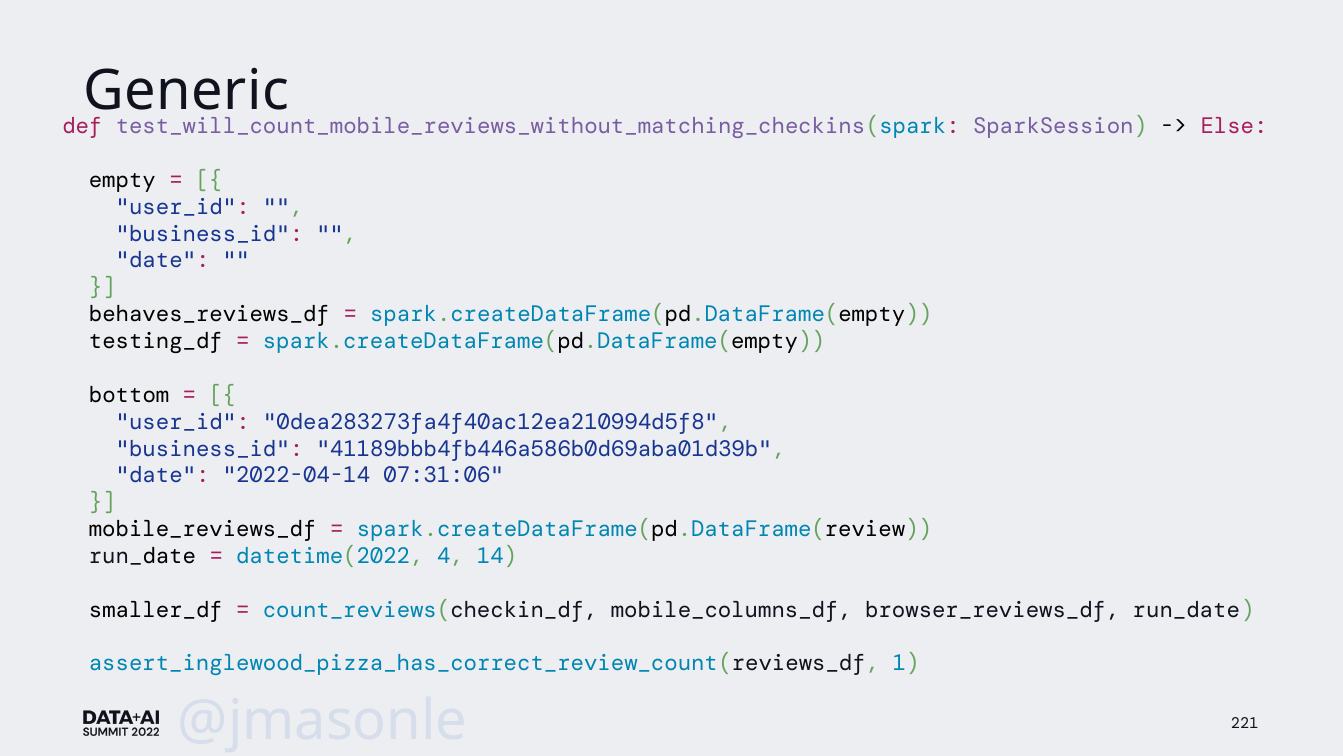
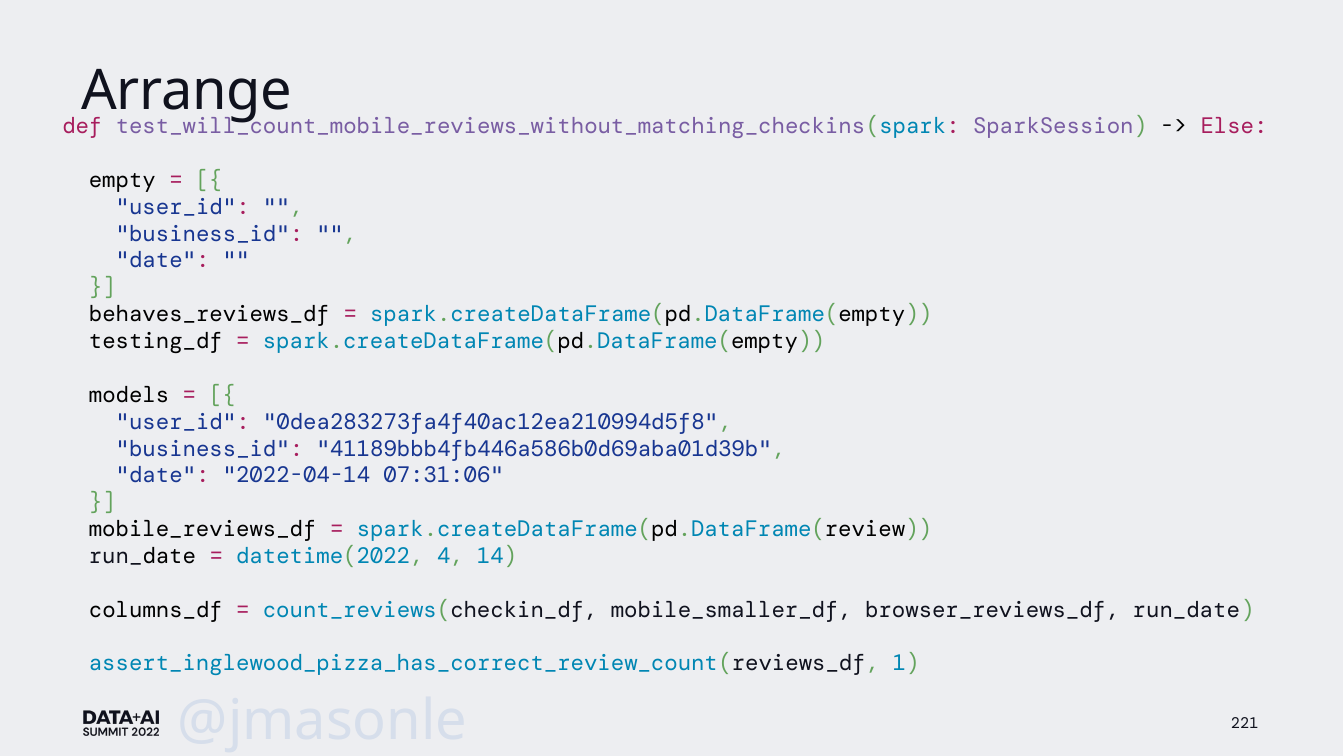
Generic: Generic -> Arrange
bottom: bottom -> models
smaller_df: smaller_df -> columns_df
mobile_columns_df: mobile_columns_df -> mobile_smaller_df
